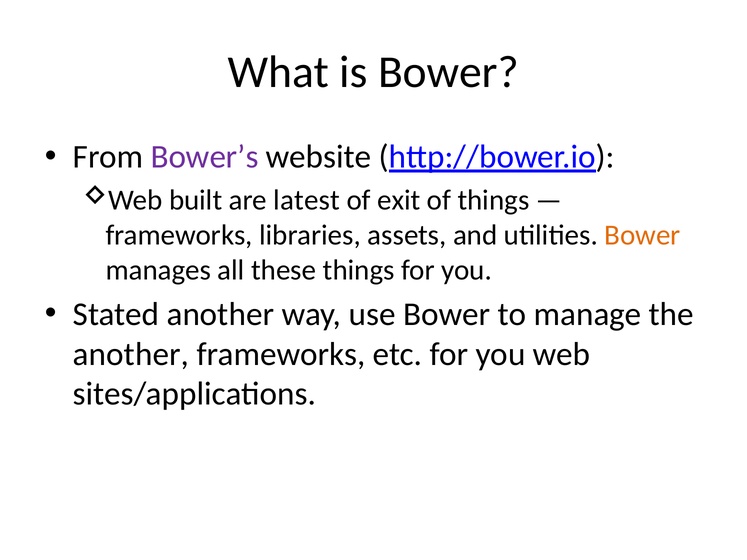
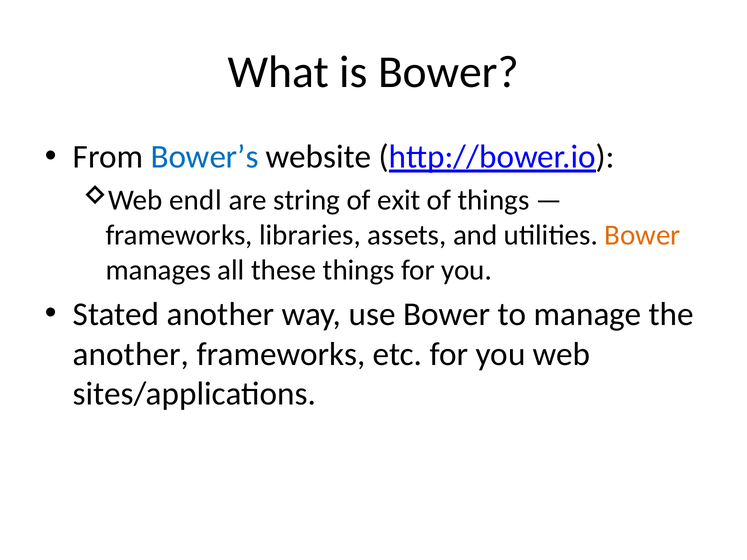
Bower’s colour: purple -> blue
built: built -> endl
latest: latest -> string
